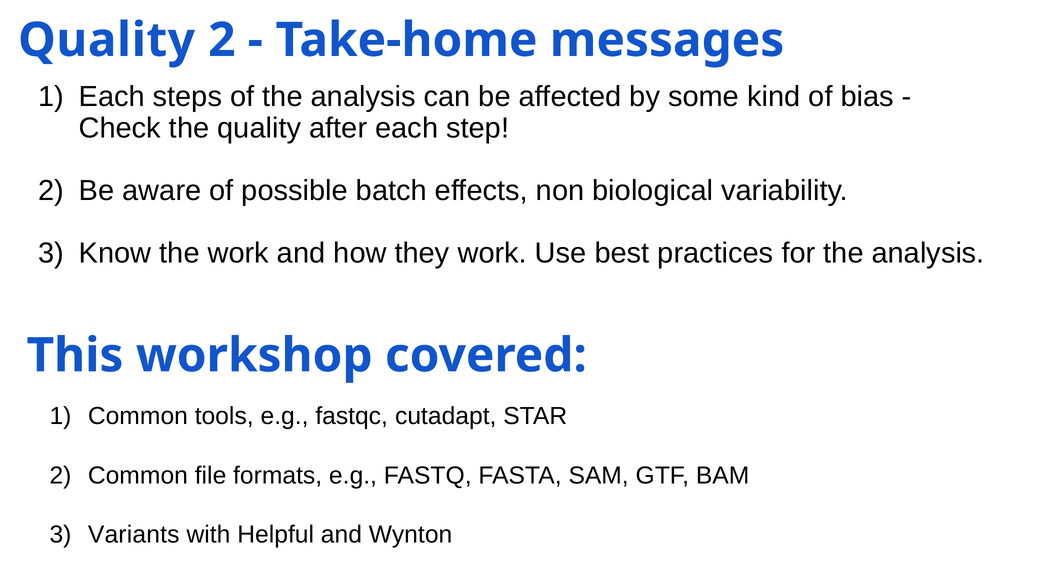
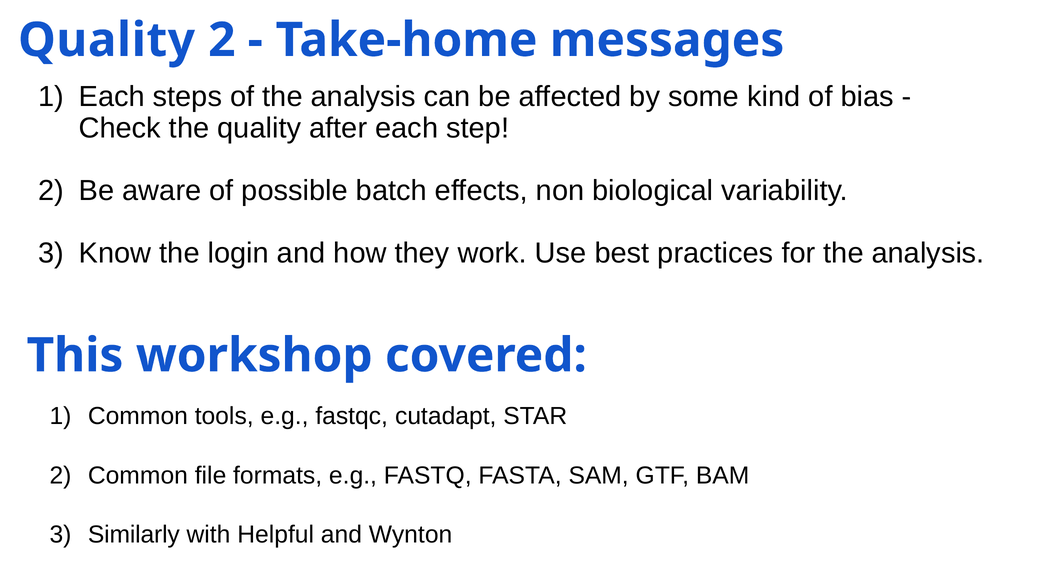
the work: work -> login
Variants: Variants -> Similarly
